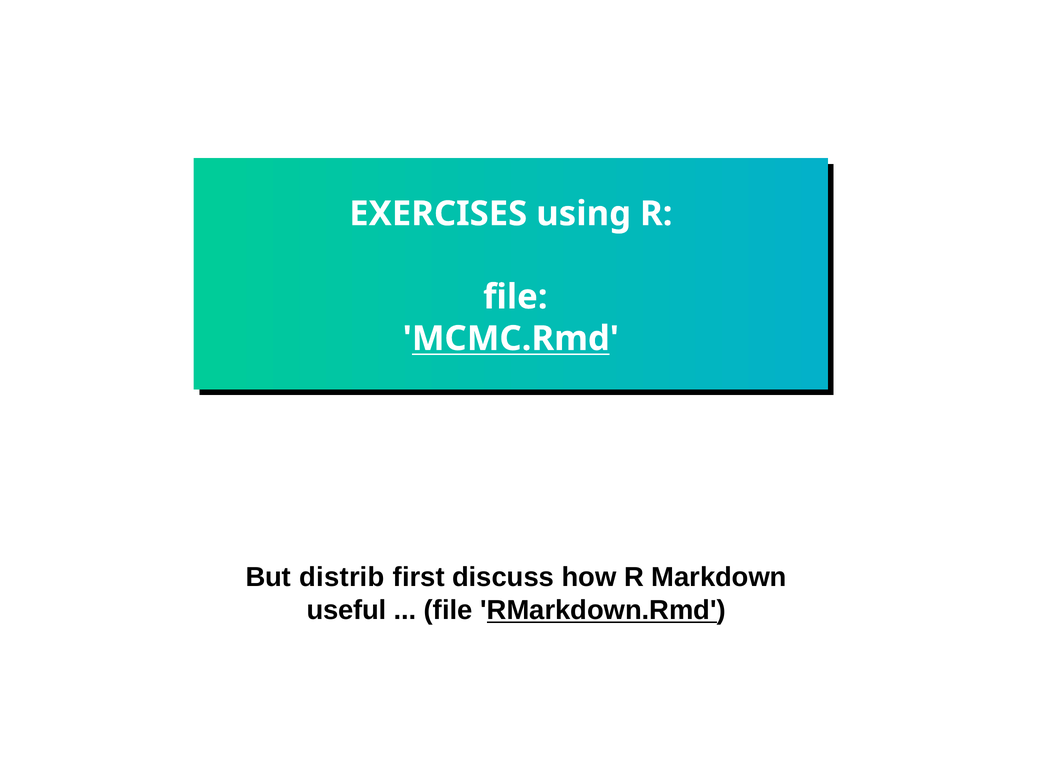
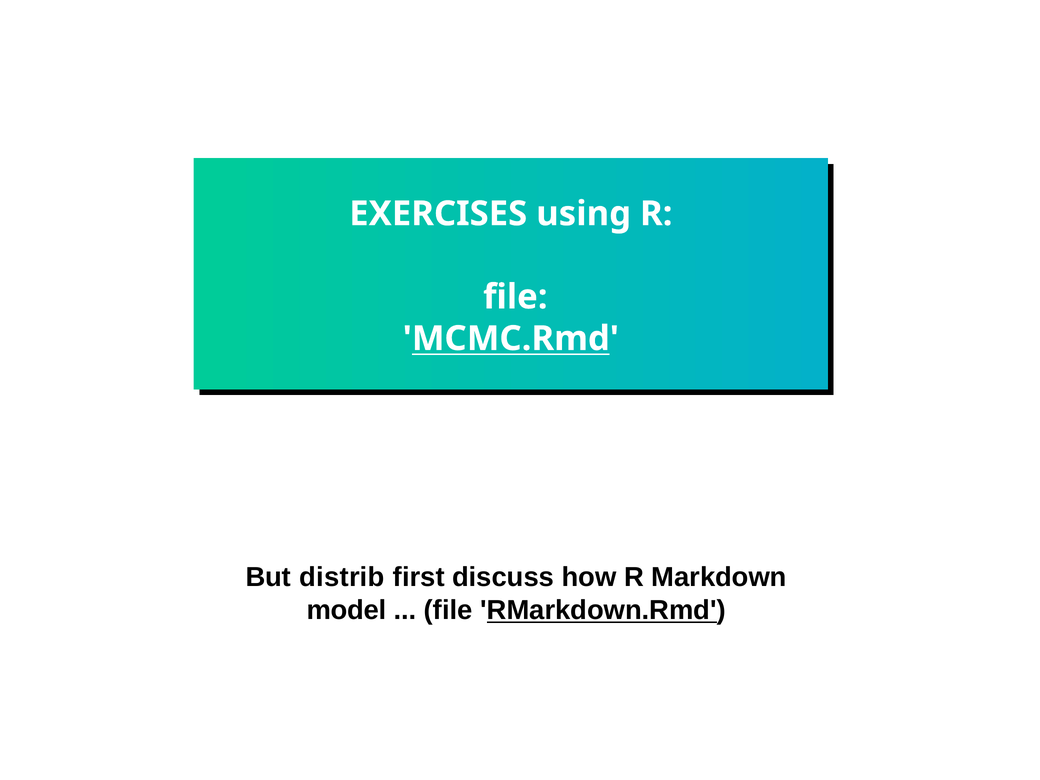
useful: useful -> model
